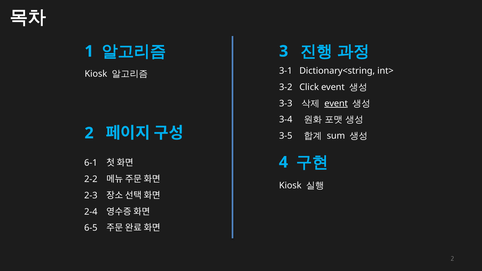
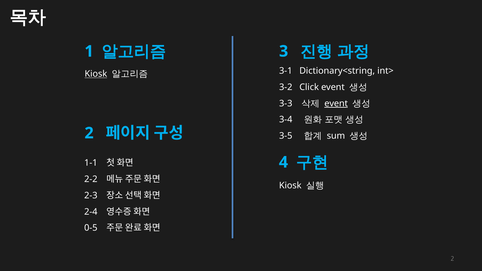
Kiosk at (96, 74) underline: none -> present
6-1: 6-1 -> 1-1
6-5: 6-5 -> 0-5
